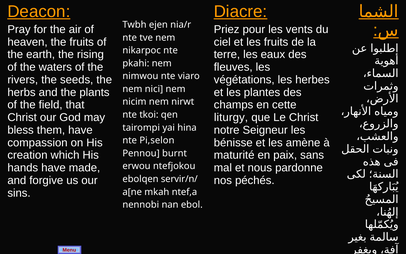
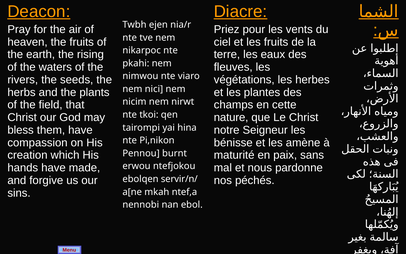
liturgy: liturgy -> nature
Pi,selon: Pi,selon -> Pi,nikon
